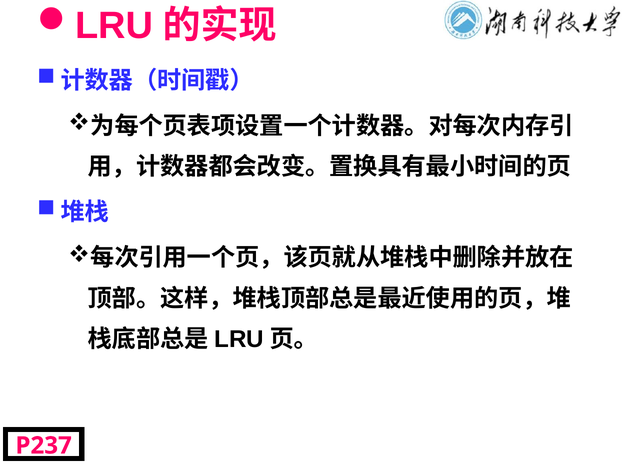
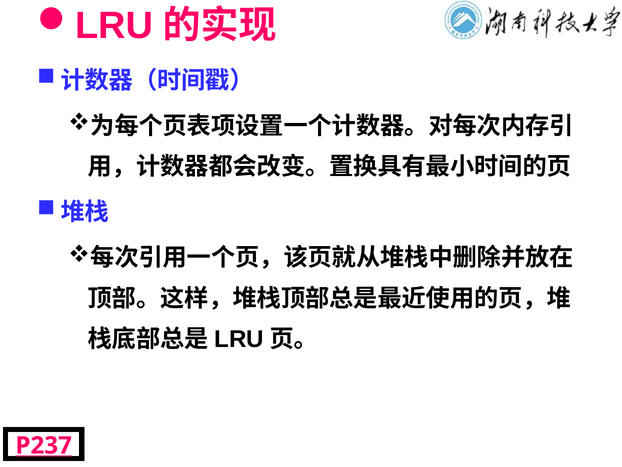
P237 underline: none -> present
